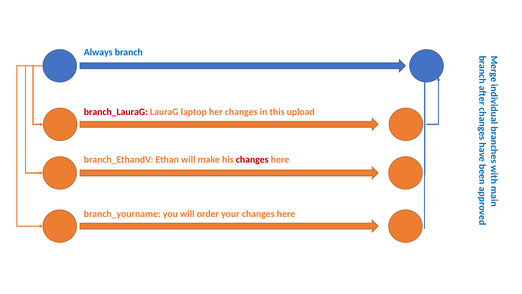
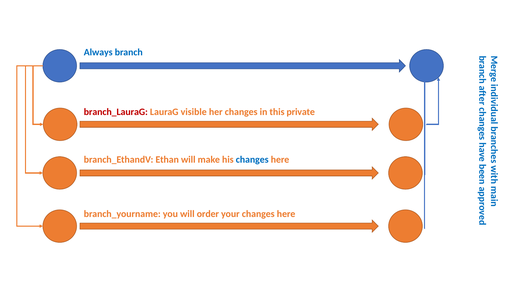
laptop: laptop -> visible
upload: upload -> private
changes at (252, 159) colour: red -> blue
